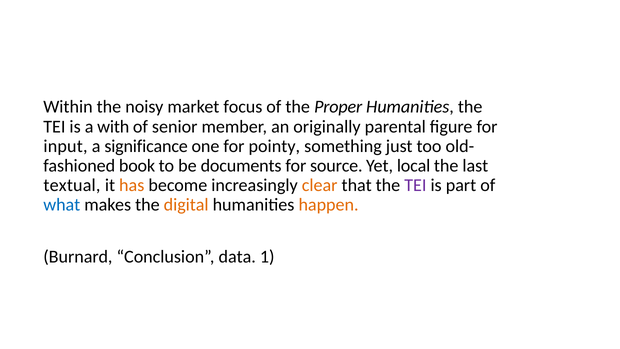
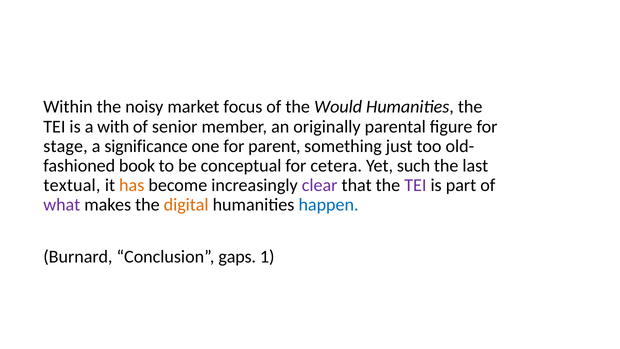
Proper: Proper -> Would
input: input -> stage
pointy: pointy -> parent
documents: documents -> conceptual
source: source -> cetera
local: local -> such
clear colour: orange -> purple
what colour: blue -> purple
happen colour: orange -> blue
data: data -> gaps
